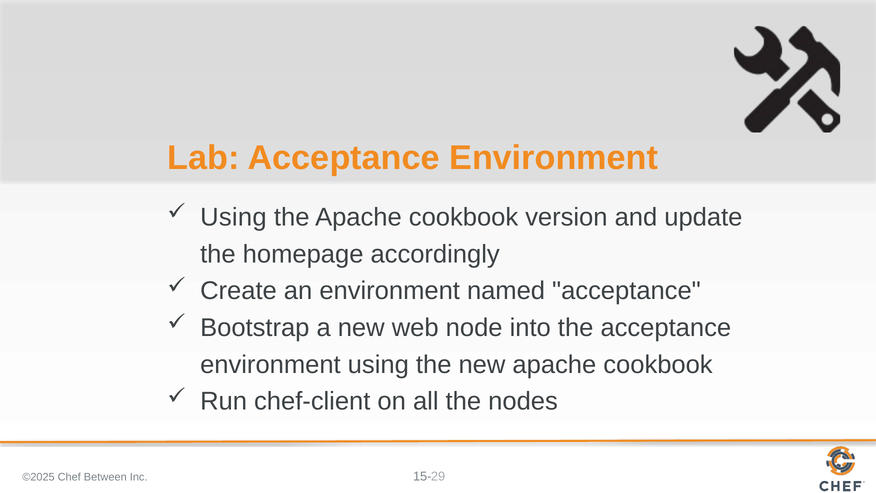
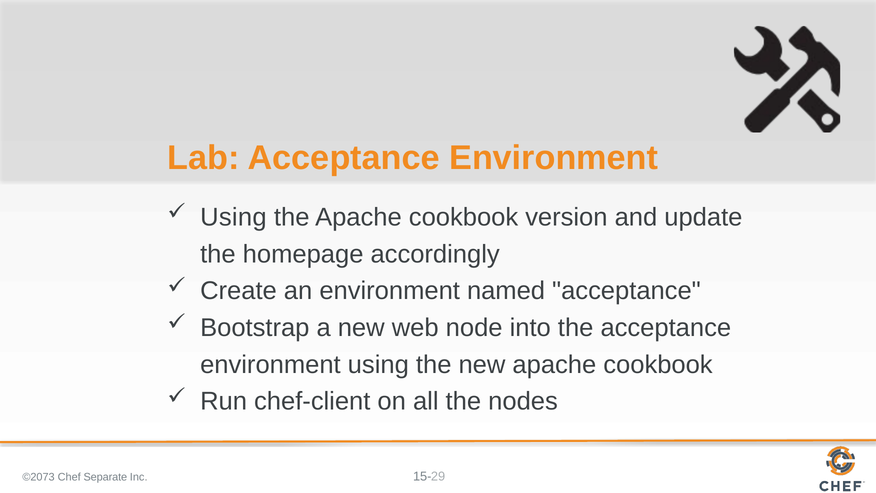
©2025: ©2025 -> ©2073
Between: Between -> Separate
